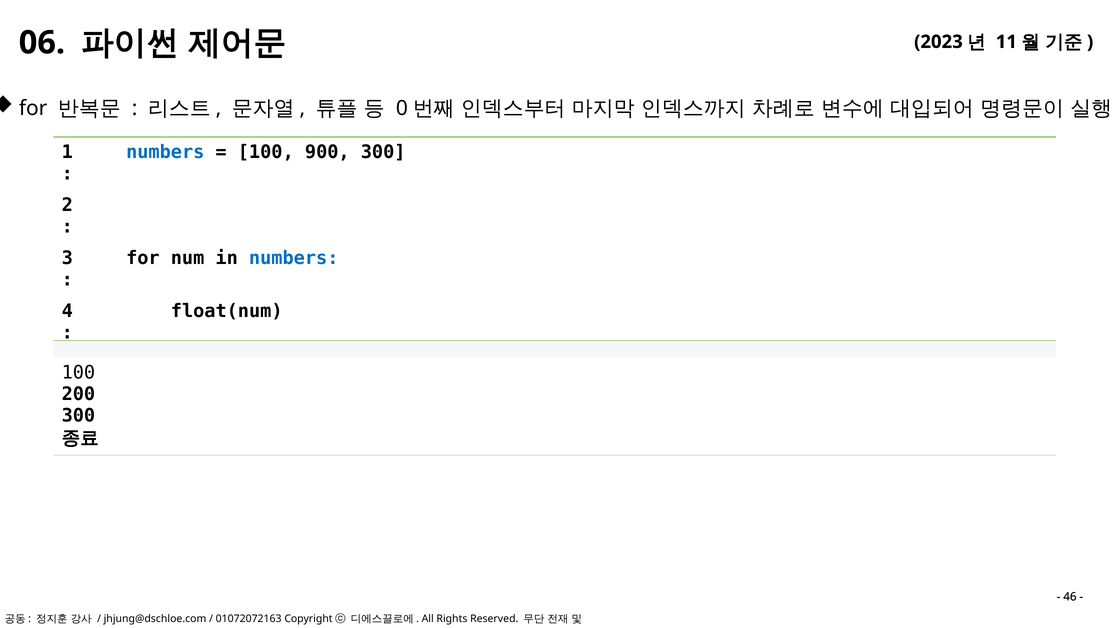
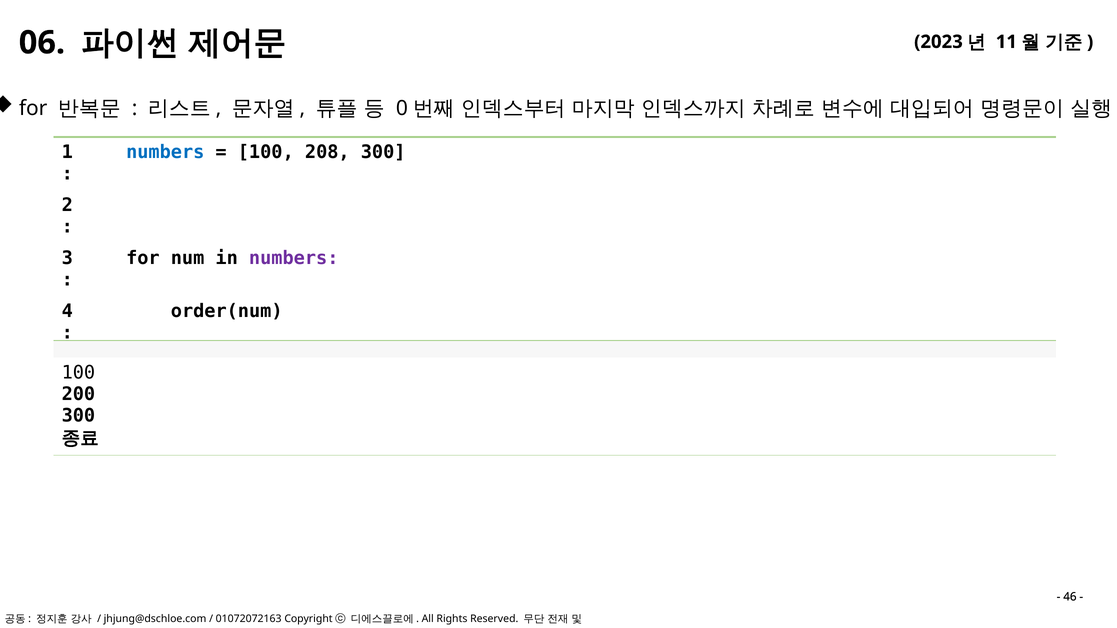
900: 900 -> 208
numbers at (294, 258) colour: blue -> purple
float(num: float(num -> order(num
